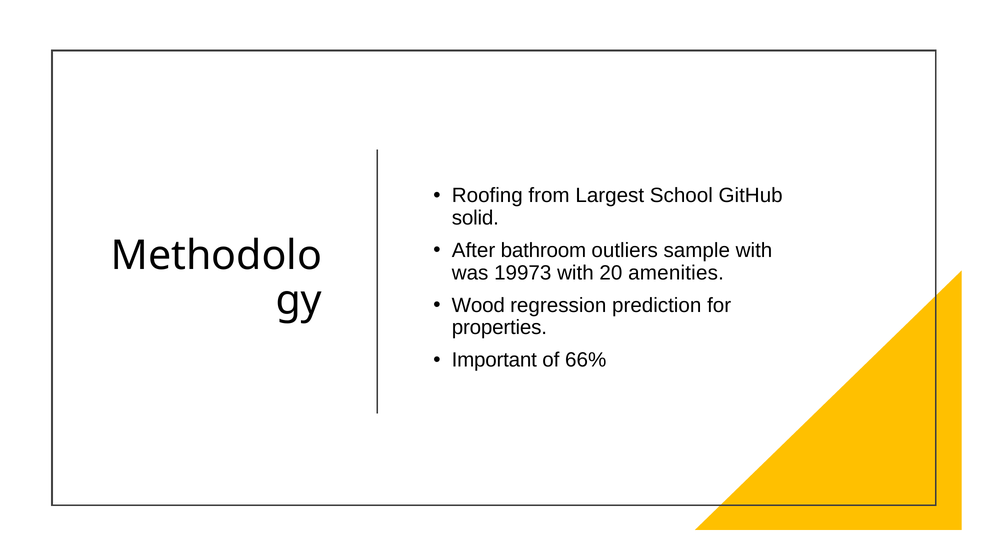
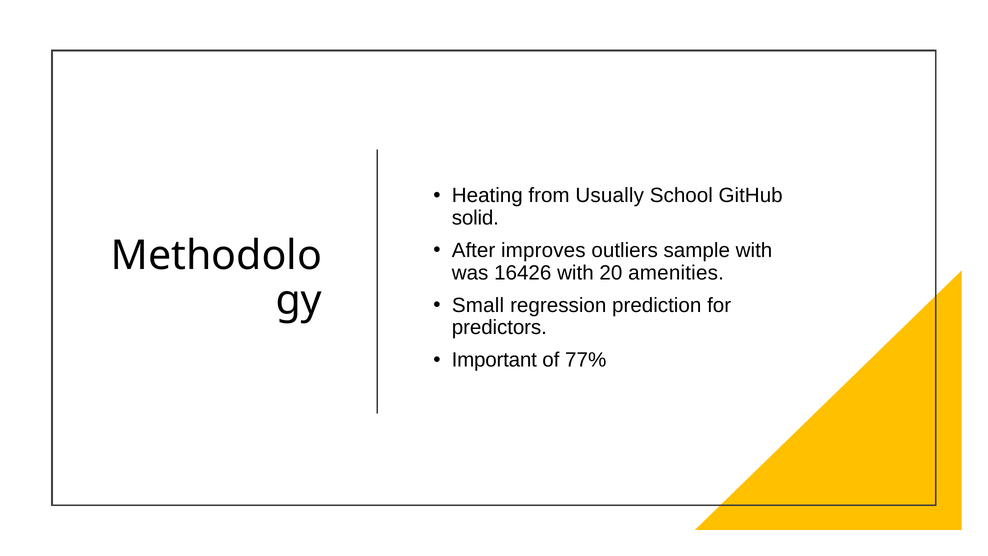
Roofing: Roofing -> Heating
Largest: Largest -> Usually
bathroom: bathroom -> improves
19973: 19973 -> 16426
Wood: Wood -> Small
properties: properties -> predictors
66%: 66% -> 77%
